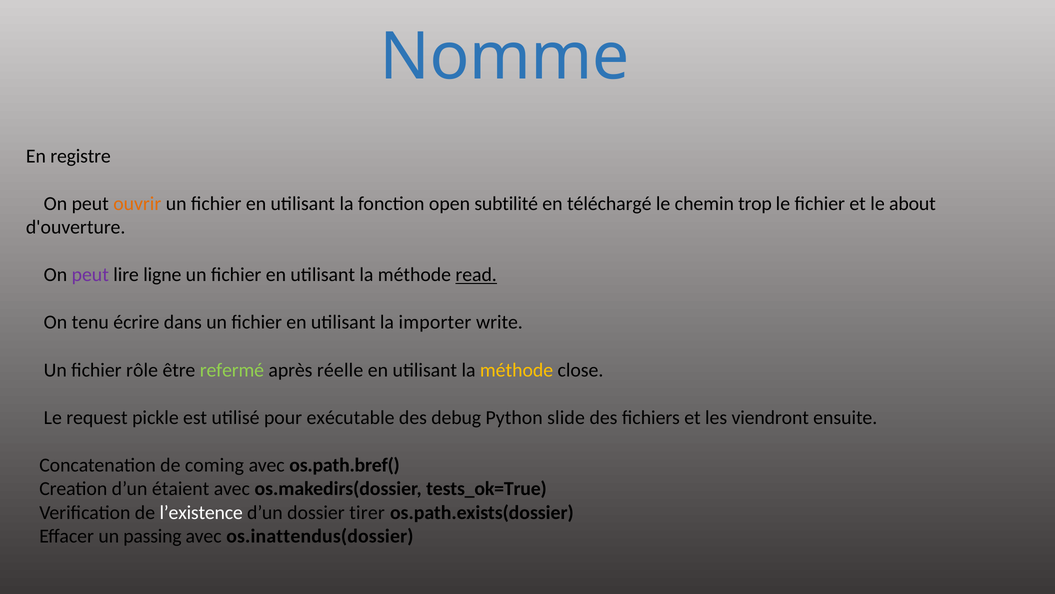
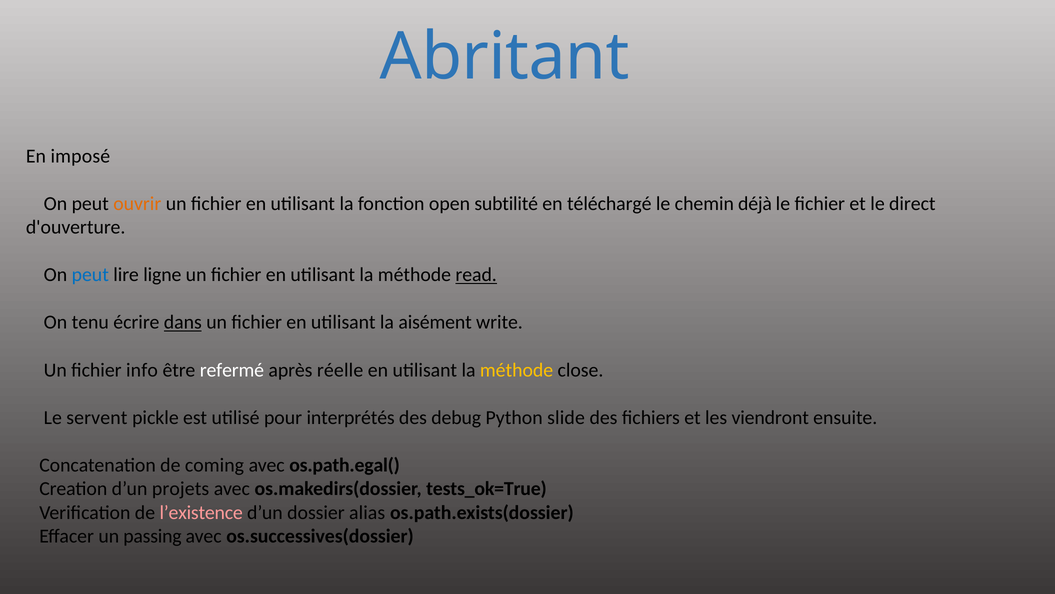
Nomme: Nomme -> Abritant
registre: registre -> imposé
trop: trop -> déjà
about: about -> direct
peut at (90, 275) colour: purple -> blue
dans underline: none -> present
importer: importer -> aisément
rôle: rôle -> info
refermé colour: light green -> white
request: request -> servent
exécutable: exécutable -> interprétés
os.path.bref(: os.path.bref( -> os.path.egal(
étaient: étaient -> projets
l’existence colour: white -> pink
tirer: tirer -> alias
os.inattendus(dossier: os.inattendus(dossier -> os.successives(dossier
